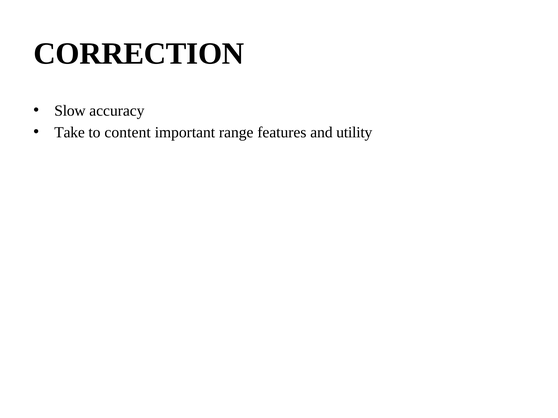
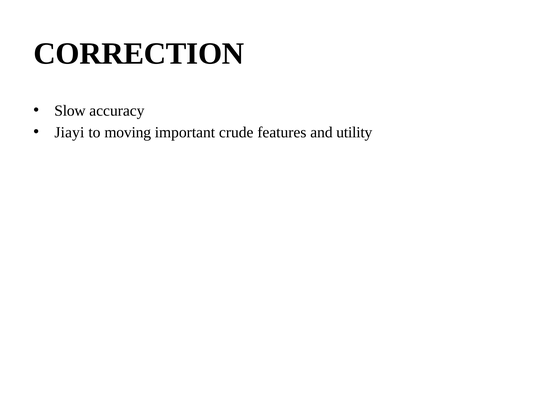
Take: Take -> Jiayi
content: content -> moving
range: range -> crude
